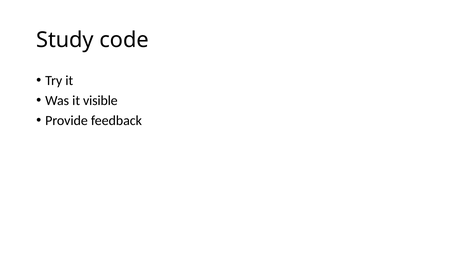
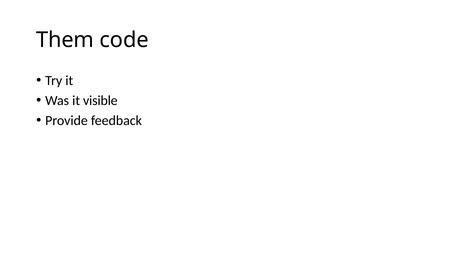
Study: Study -> Them
